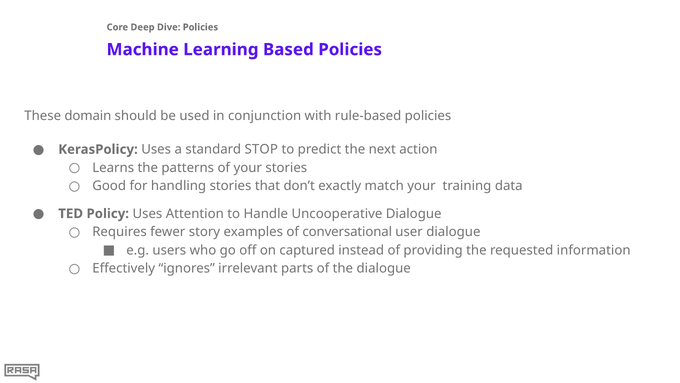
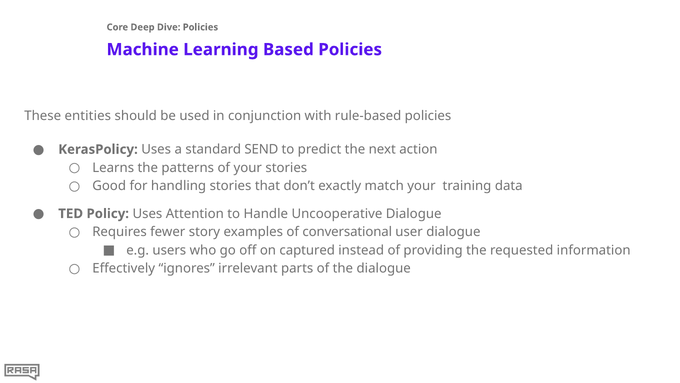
domain: domain -> entities
STOP: STOP -> SEND
